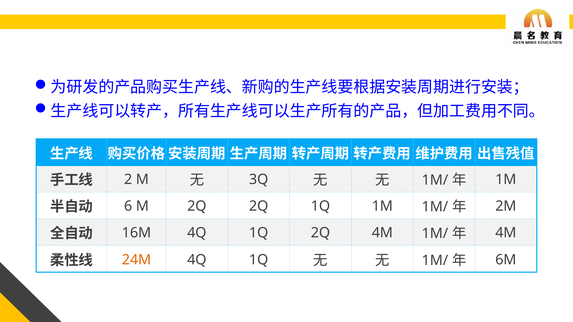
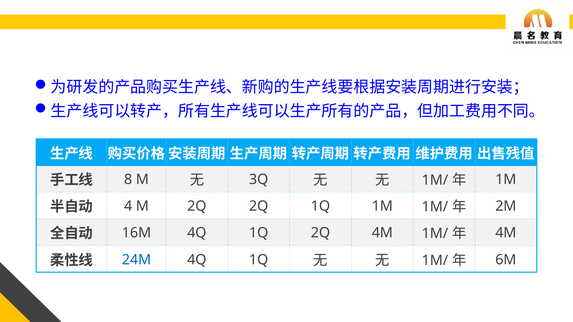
2: 2 -> 8
6: 6 -> 4
24M colour: orange -> blue
